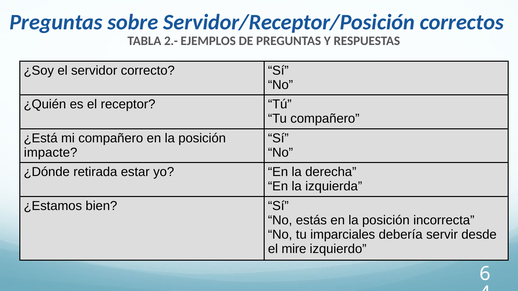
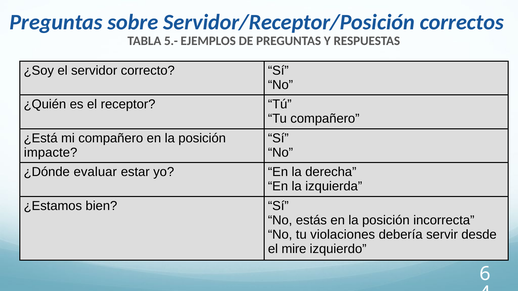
2.-: 2.- -> 5.-
retirada: retirada -> evaluar
imparciales: imparciales -> violaciones
